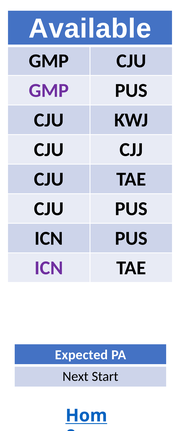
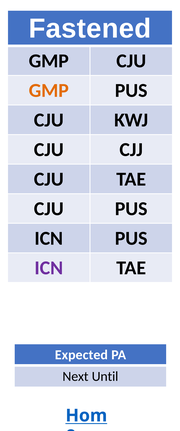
Available: Available -> Fastened
GMP at (49, 90) colour: purple -> orange
Start: Start -> Until
